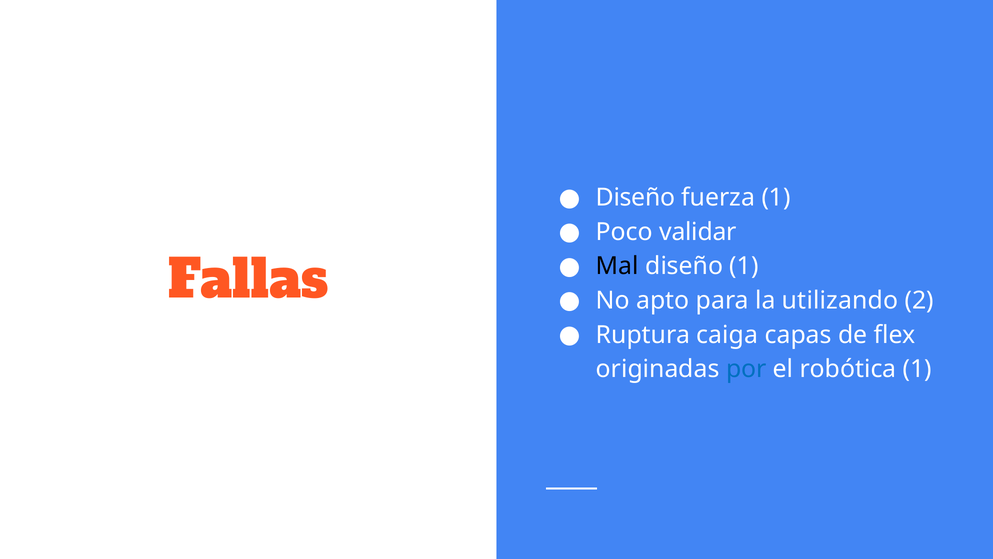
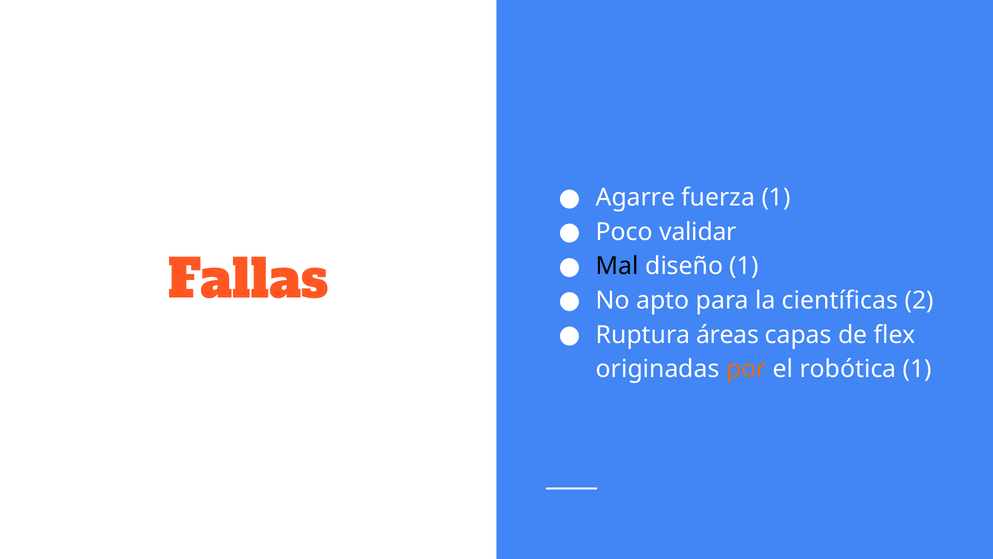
Diseño at (636, 198): Diseño -> Agarre
utilizando: utilizando -> científicas
caiga: caiga -> áreas
por colour: blue -> orange
